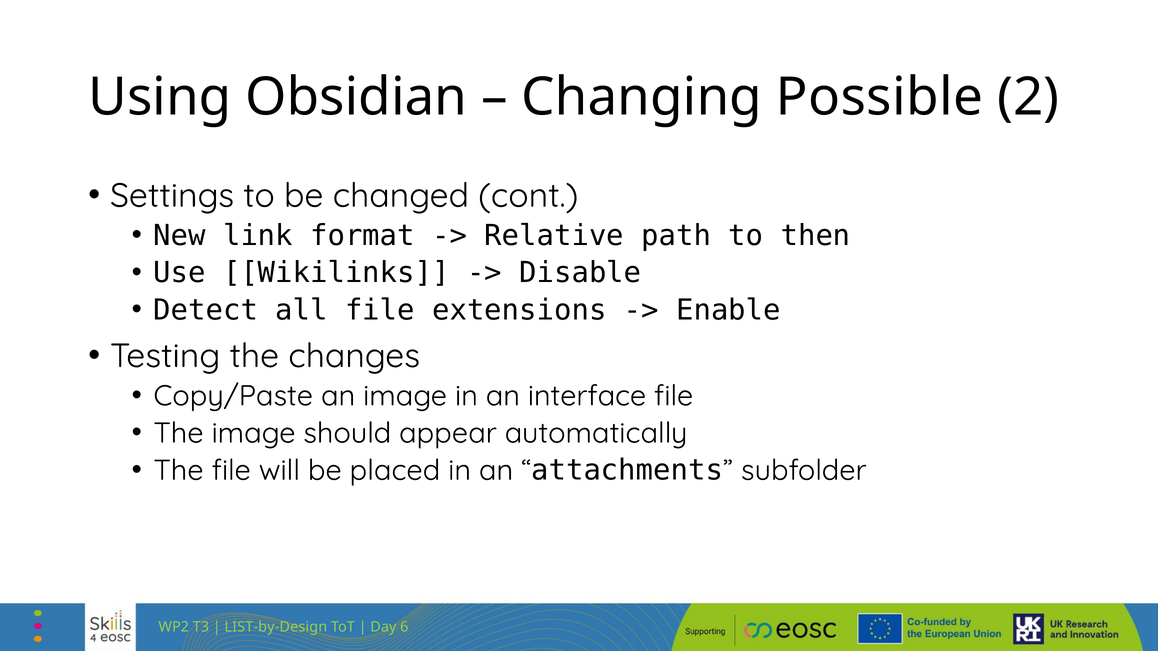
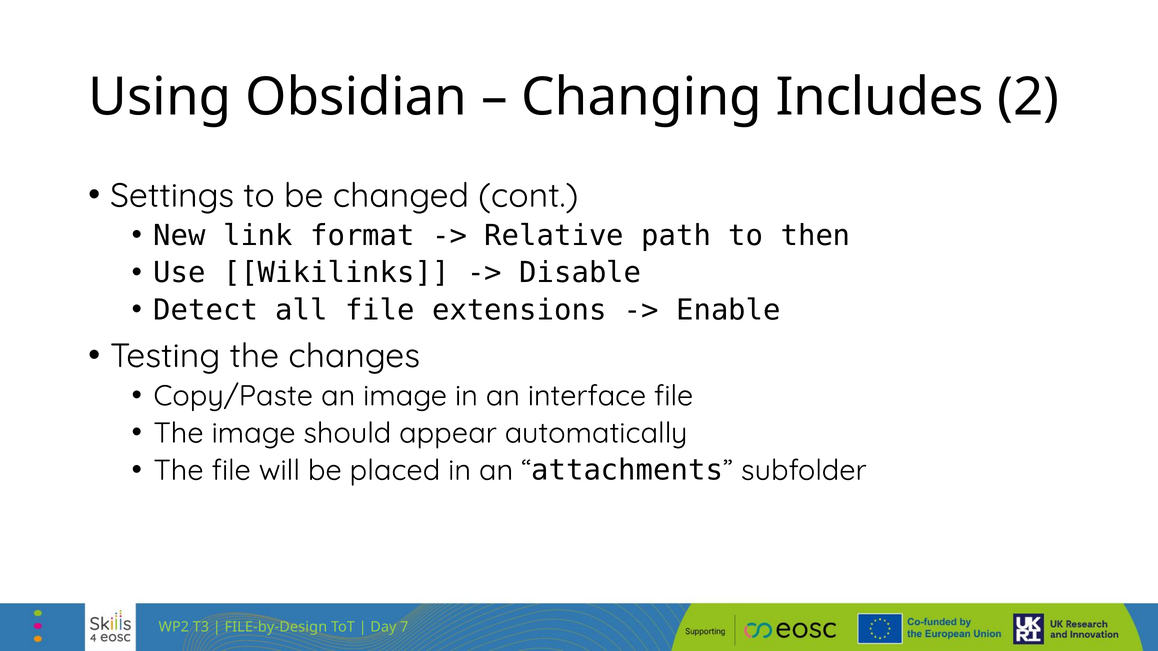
Possible: Possible -> Includes
LIST-by-Design: LIST-by-Design -> FILE-by-Design
6: 6 -> 7
